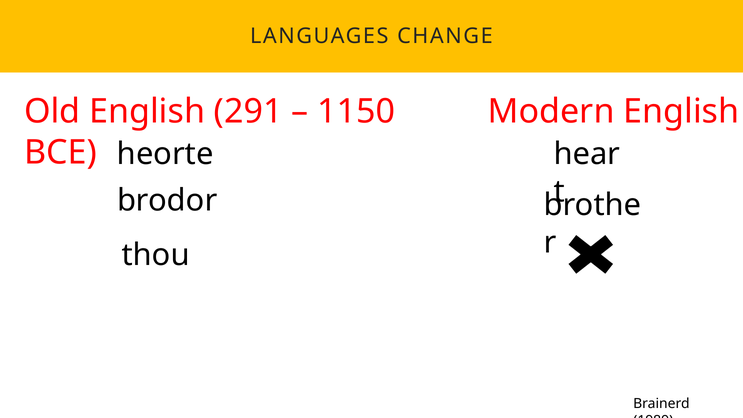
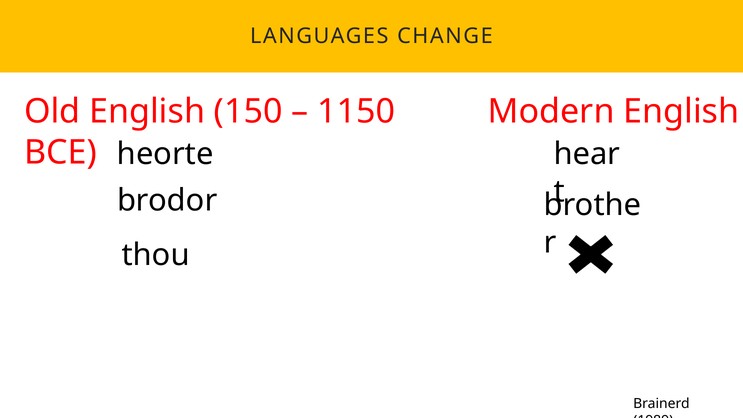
291: 291 -> 150
